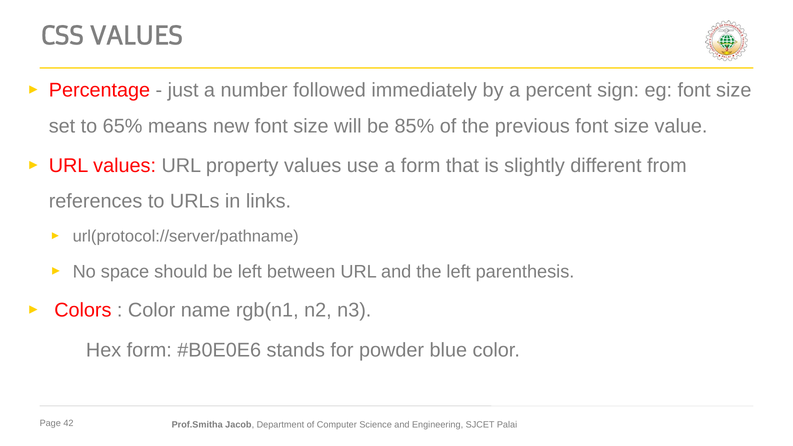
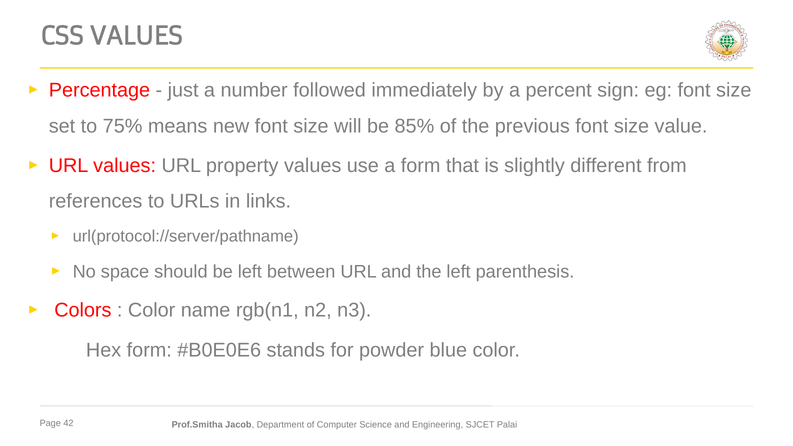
65%: 65% -> 75%
